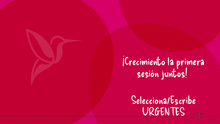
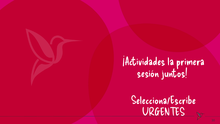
¡Crecimiento: ¡Crecimiento -> ¡Actividades
